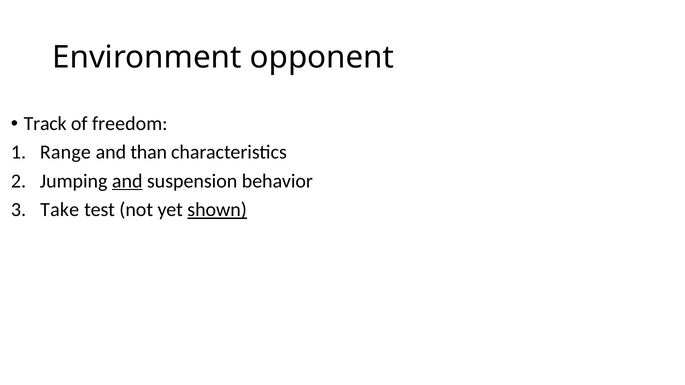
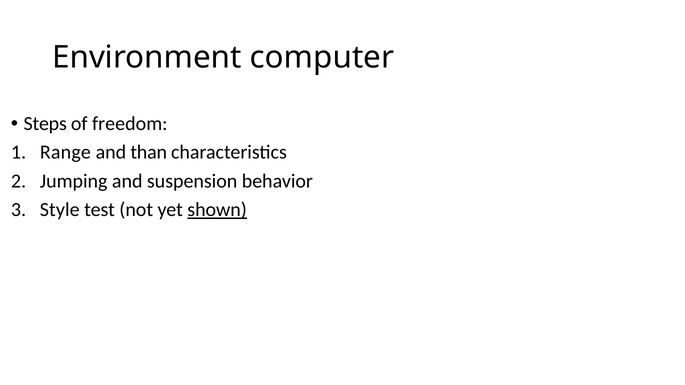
opponent: opponent -> computer
Track: Track -> Steps
and at (127, 181) underline: present -> none
Take: Take -> Style
